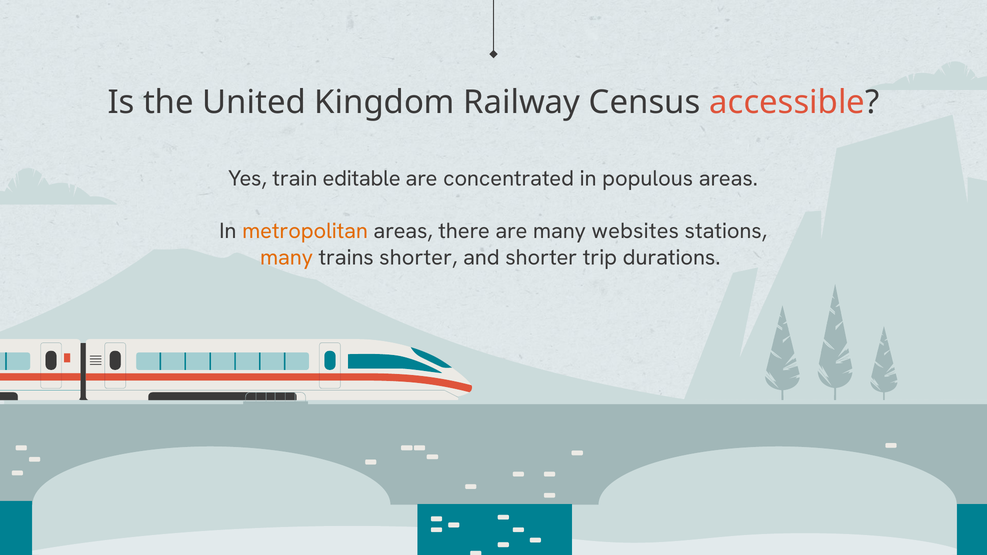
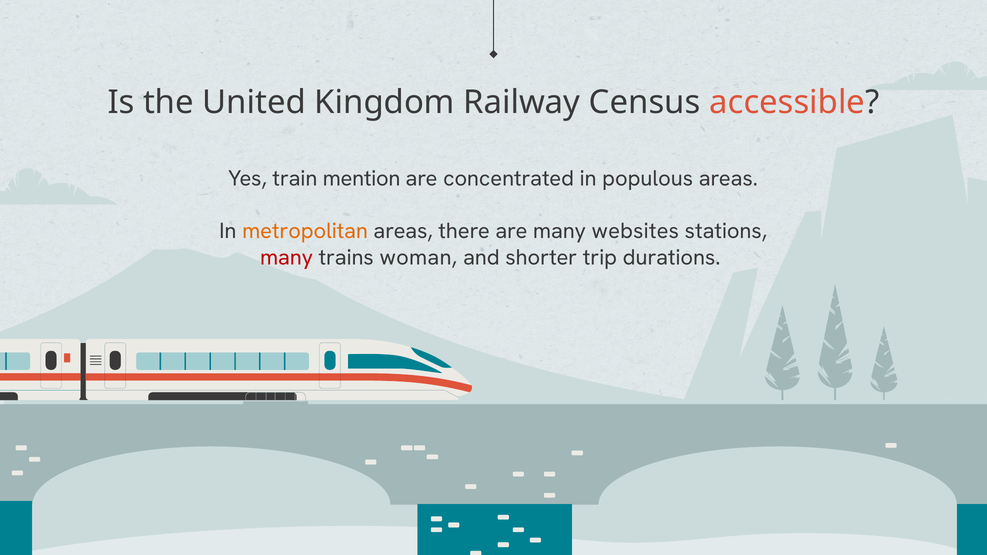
editable: editable -> mention
many at (287, 257) colour: orange -> red
trains shorter: shorter -> woman
